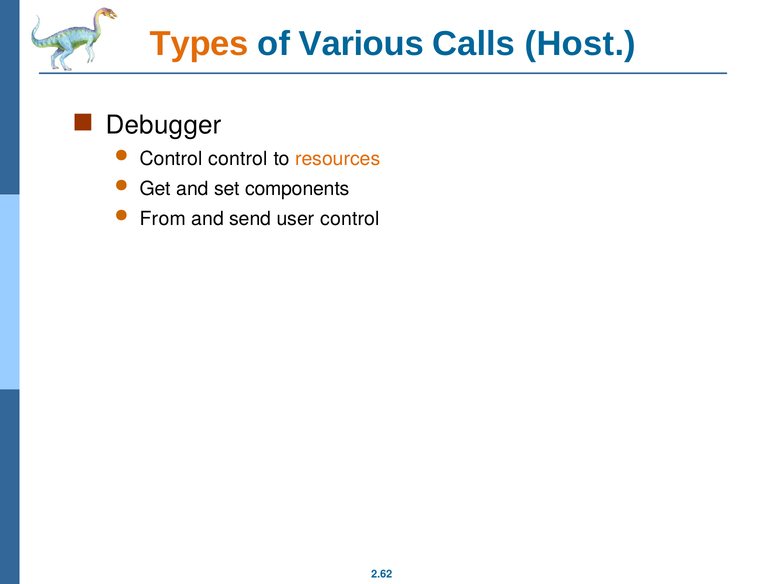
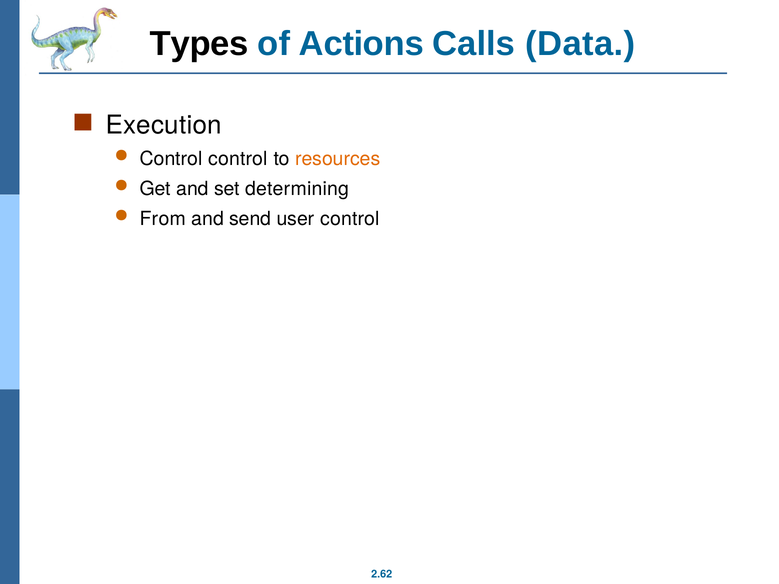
Types colour: orange -> black
Various: Various -> Actions
Host: Host -> Data
Debugger: Debugger -> Execution
components: components -> determining
